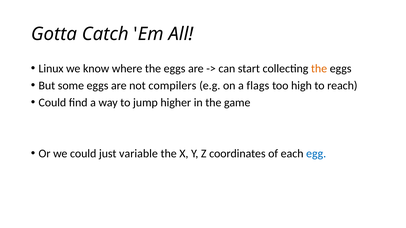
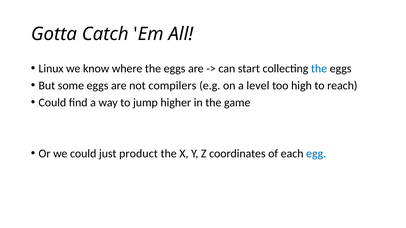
the at (319, 69) colour: orange -> blue
flags: flags -> level
variable: variable -> product
